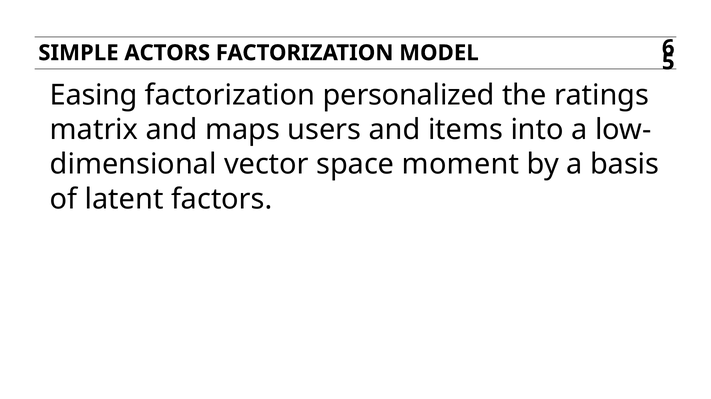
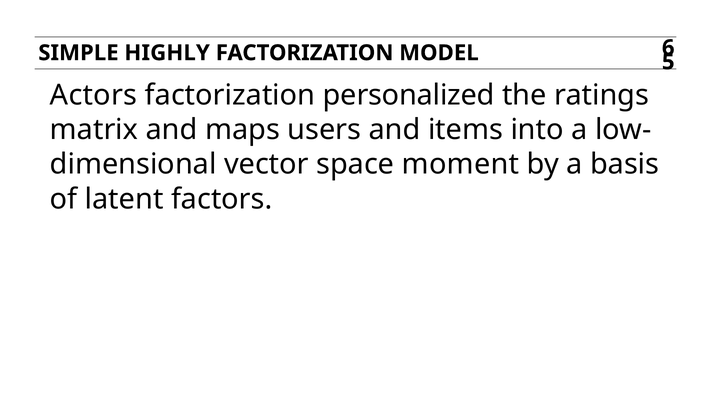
ACTORS: ACTORS -> HIGHLY
Easing: Easing -> Actors
